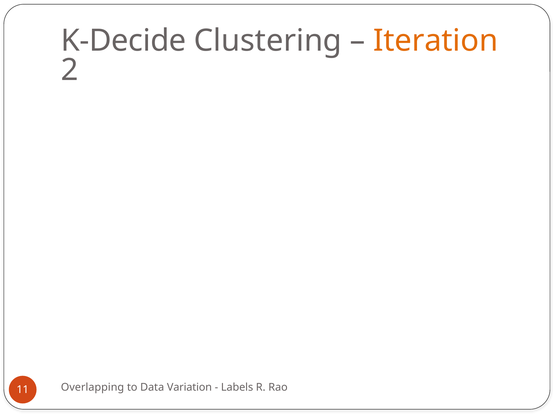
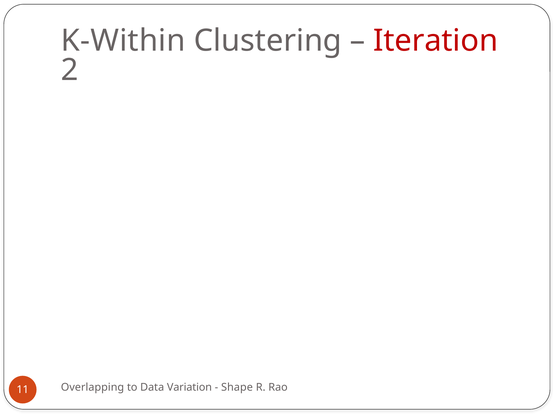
K-Decide: K-Decide -> K-Within
Iteration colour: orange -> red
Labels: Labels -> Shape
